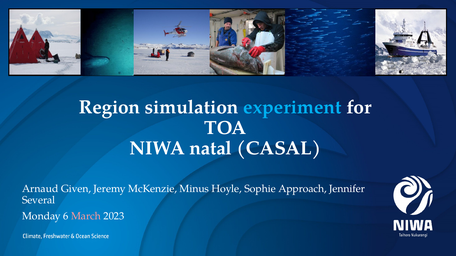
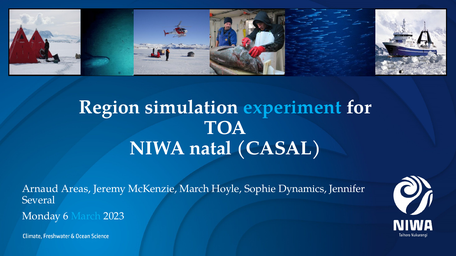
Given: Given -> Areas
McKenzie Minus: Minus -> March
Approach: Approach -> Dynamics
March at (86, 216) colour: pink -> light blue
